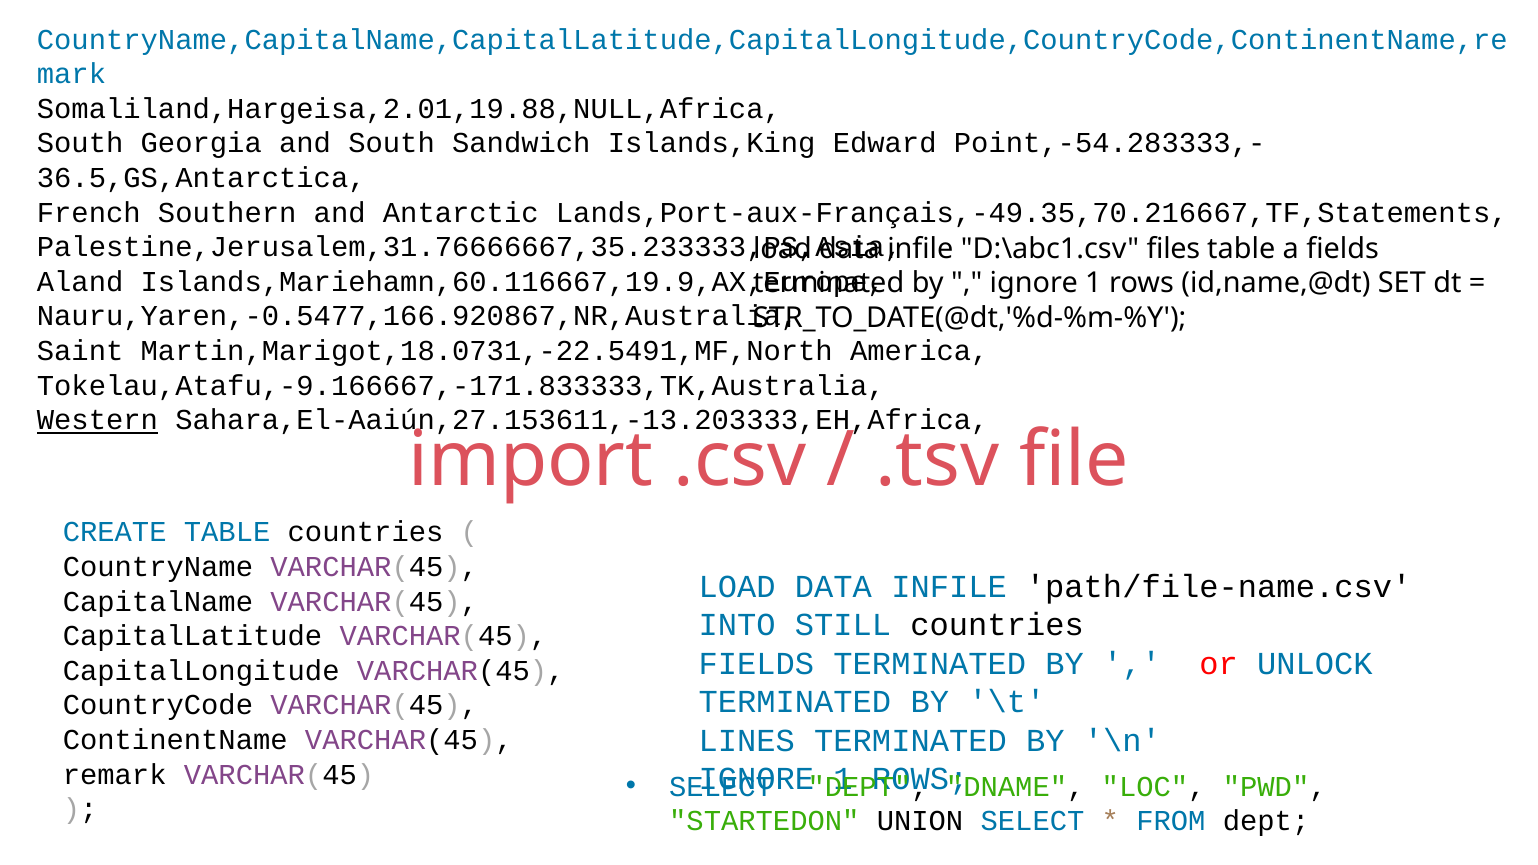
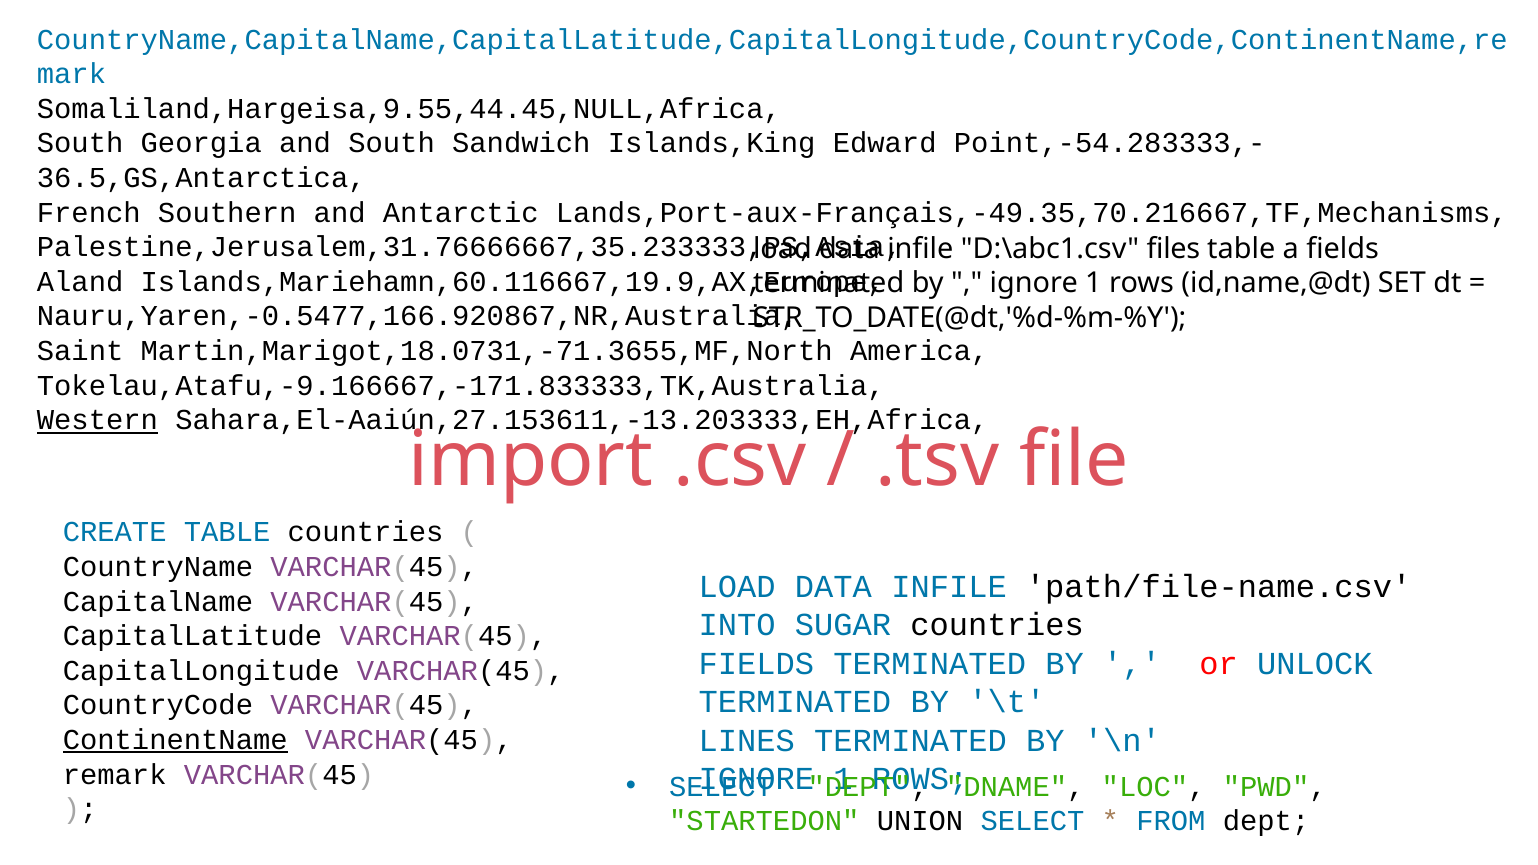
Somaliland,Hargeisa,2.01,19.88,NULL,Africa: Somaliland,Hargeisa,2.01,19.88,NULL,Africa -> Somaliland,Hargeisa,9.55,44.45,NULL,Africa
Lands,Port-aux-Français,-49.35,70.216667,TF,Statements: Lands,Port-aux-Français,-49.35,70.216667,TF,Statements -> Lands,Port-aux-Français,-49.35,70.216667,TF,Mechanisms
Martin,Marigot,18.0731,-22.5491,MF,North: Martin,Marigot,18.0731,-22.5491,MF,North -> Martin,Marigot,18.0731,-71.3655,MF,North
STILL: STILL -> SUGAR
ContinentName underline: none -> present
